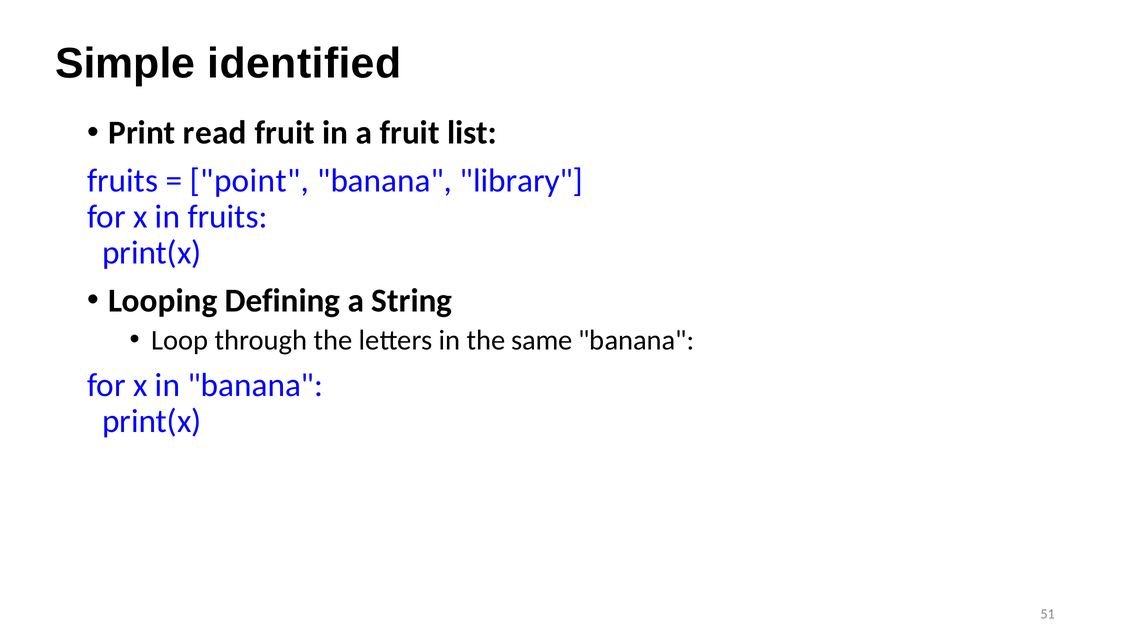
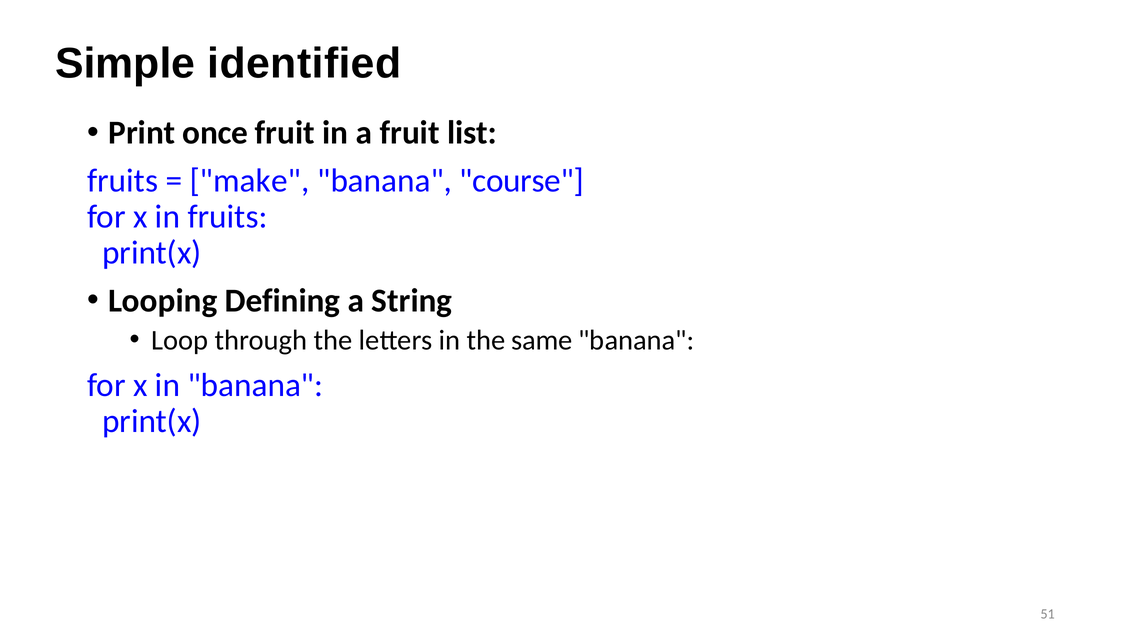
read: read -> once
point: point -> make
library: library -> course
